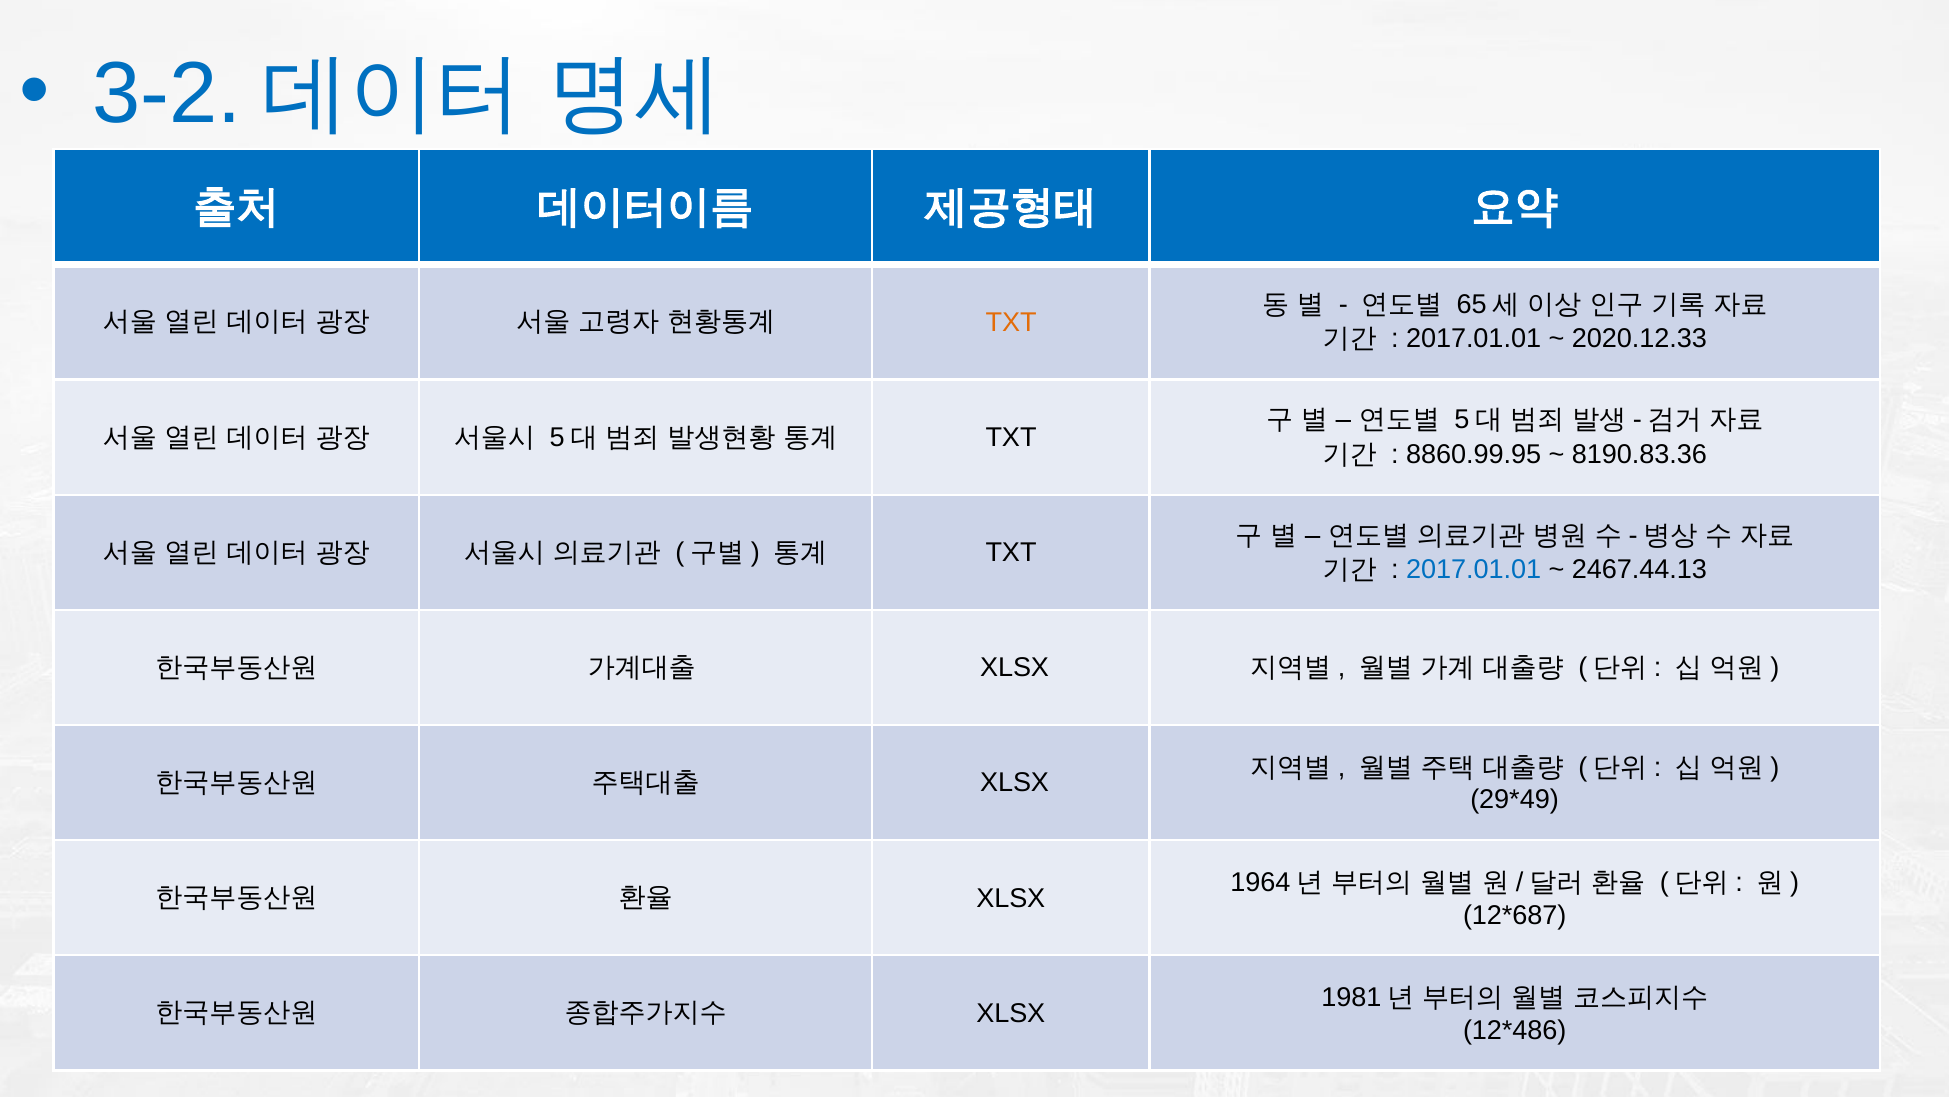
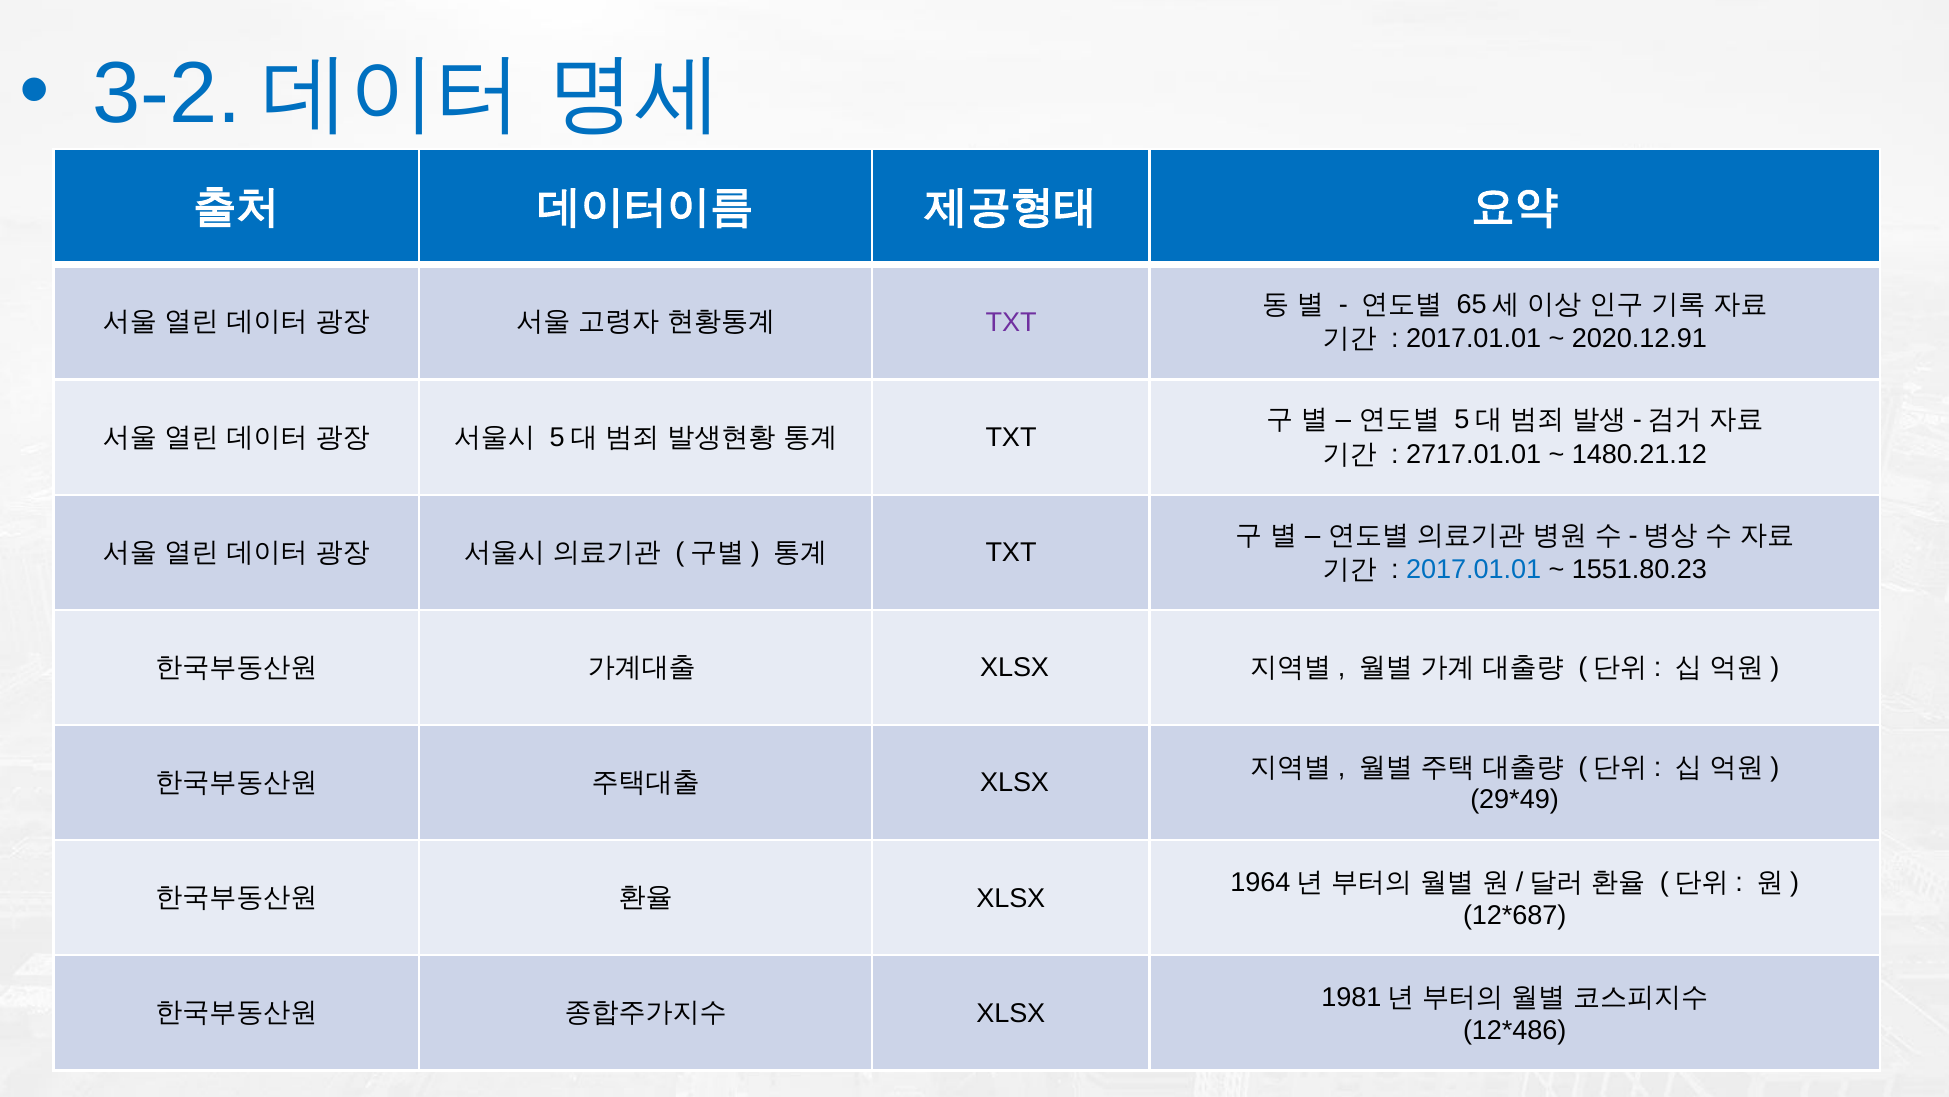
TXT at (1011, 322) colour: orange -> purple
2020.12.33: 2020.12.33 -> 2020.12.91
8860.99.95: 8860.99.95 -> 2717.01.01
8190.83.36: 8190.83.36 -> 1480.21.12
2467.44.13: 2467.44.13 -> 1551.80.23
